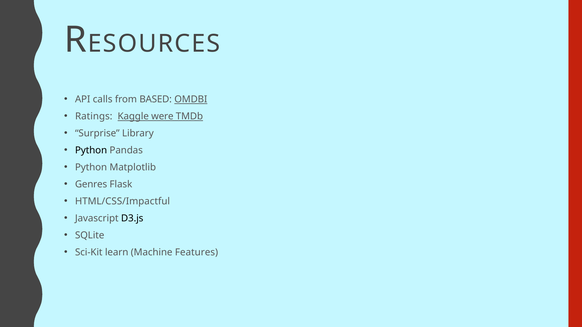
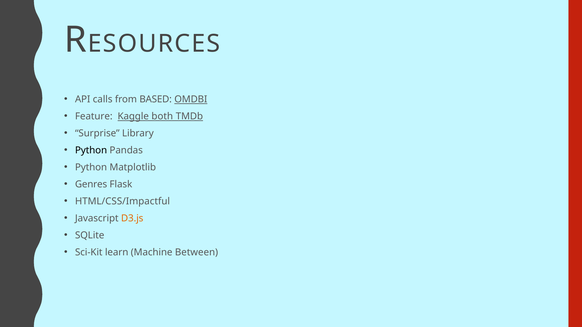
Ratings: Ratings -> Feature
were: were -> both
D3.js colour: black -> orange
Features: Features -> Between
